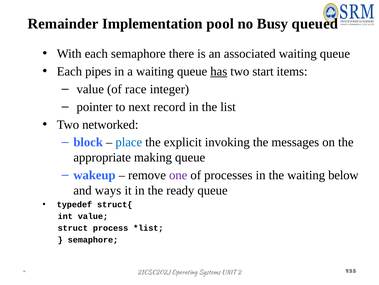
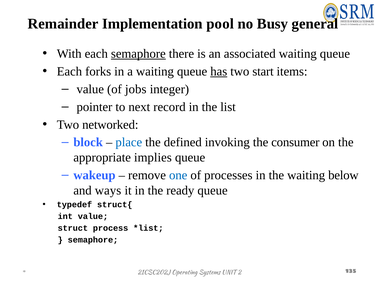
queued: queued -> general
semaphore at (138, 54) underline: none -> present
pipes: pipes -> forks
race: race -> jobs
explicit: explicit -> defined
messages: messages -> consumer
making: making -> implies
one colour: purple -> blue
